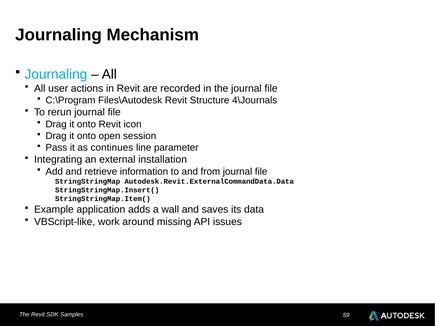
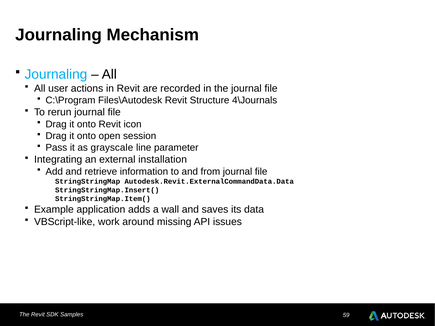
continues: continues -> grayscale
